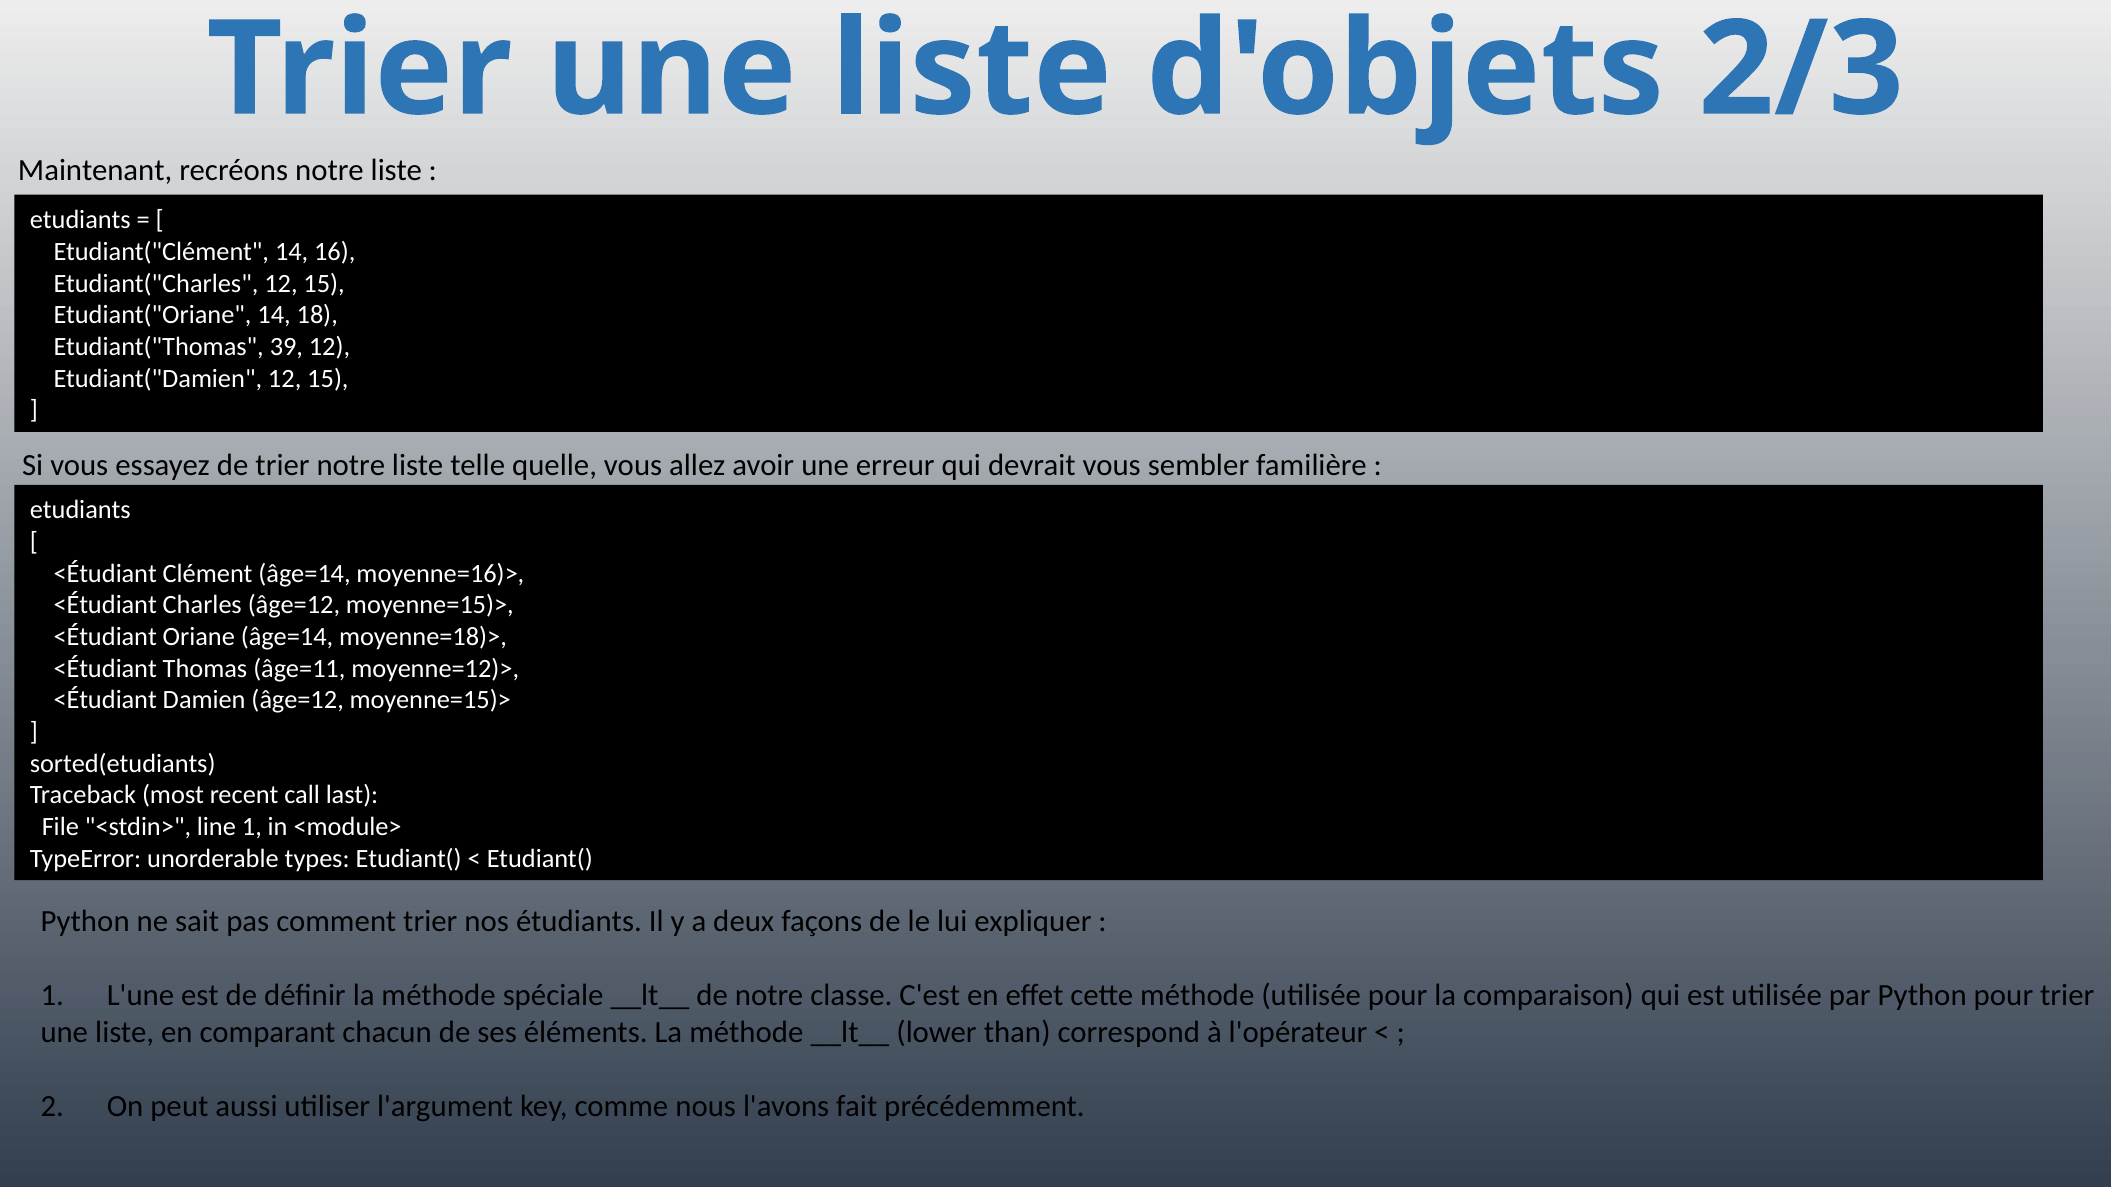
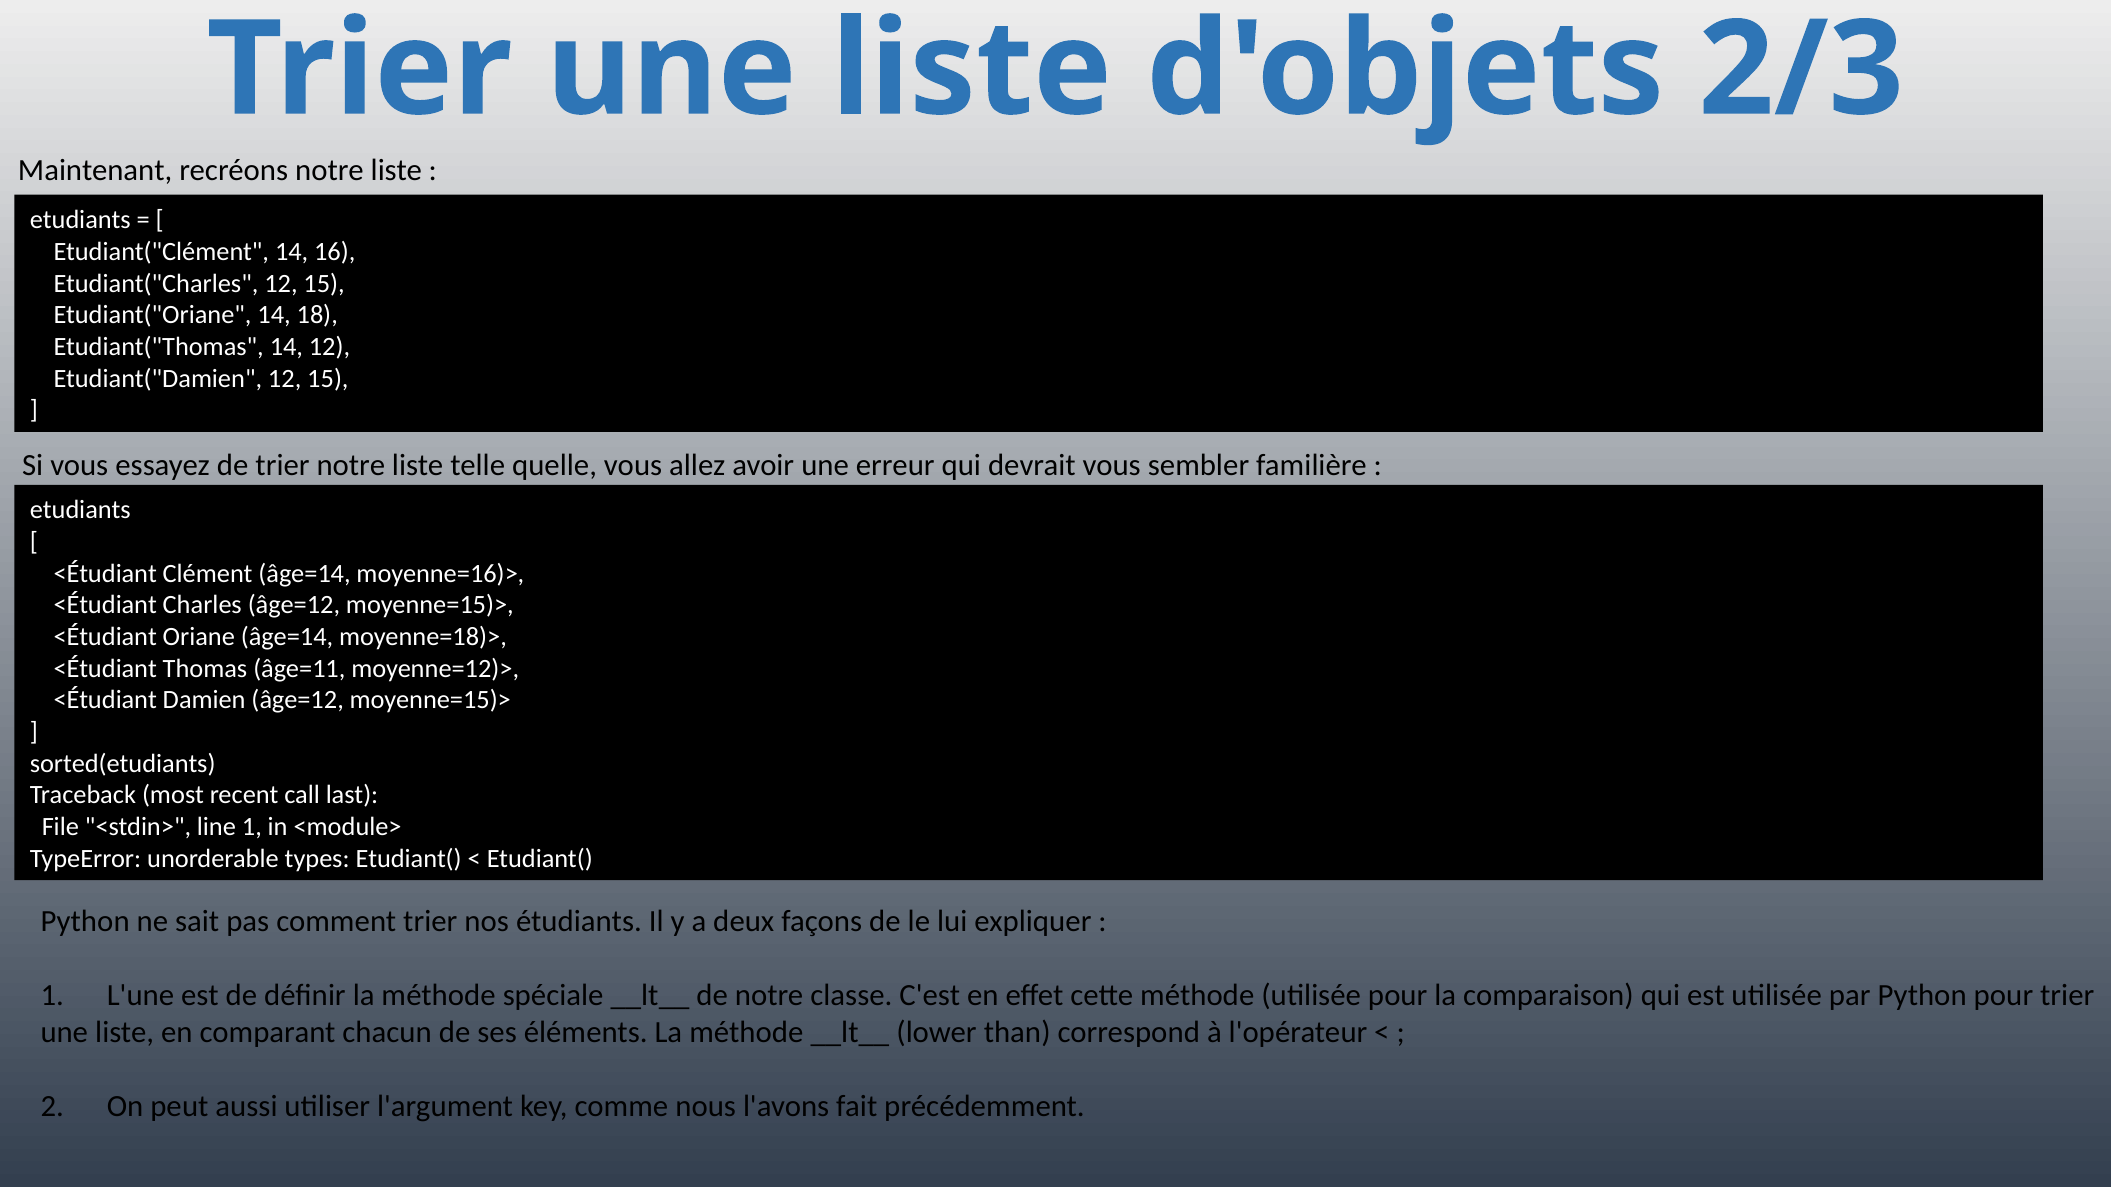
Etudiant("Thomas 39: 39 -> 14
